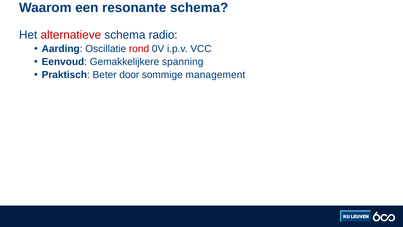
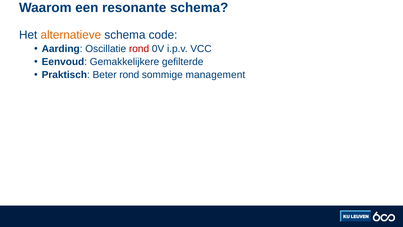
alternatieve colour: red -> orange
radio: radio -> code
spanning: spanning -> gefilterde
Beter door: door -> rond
